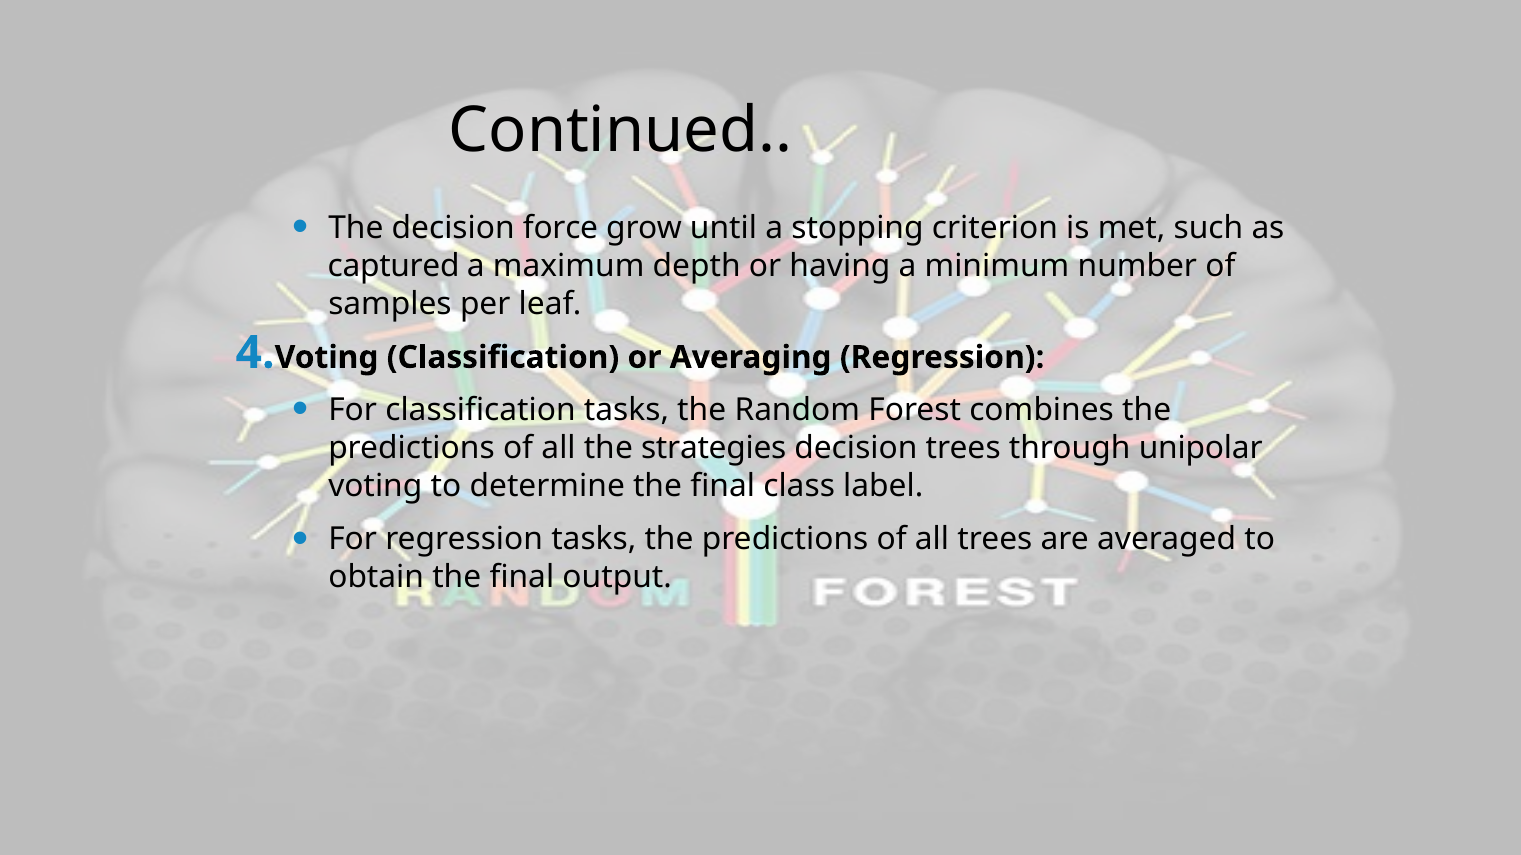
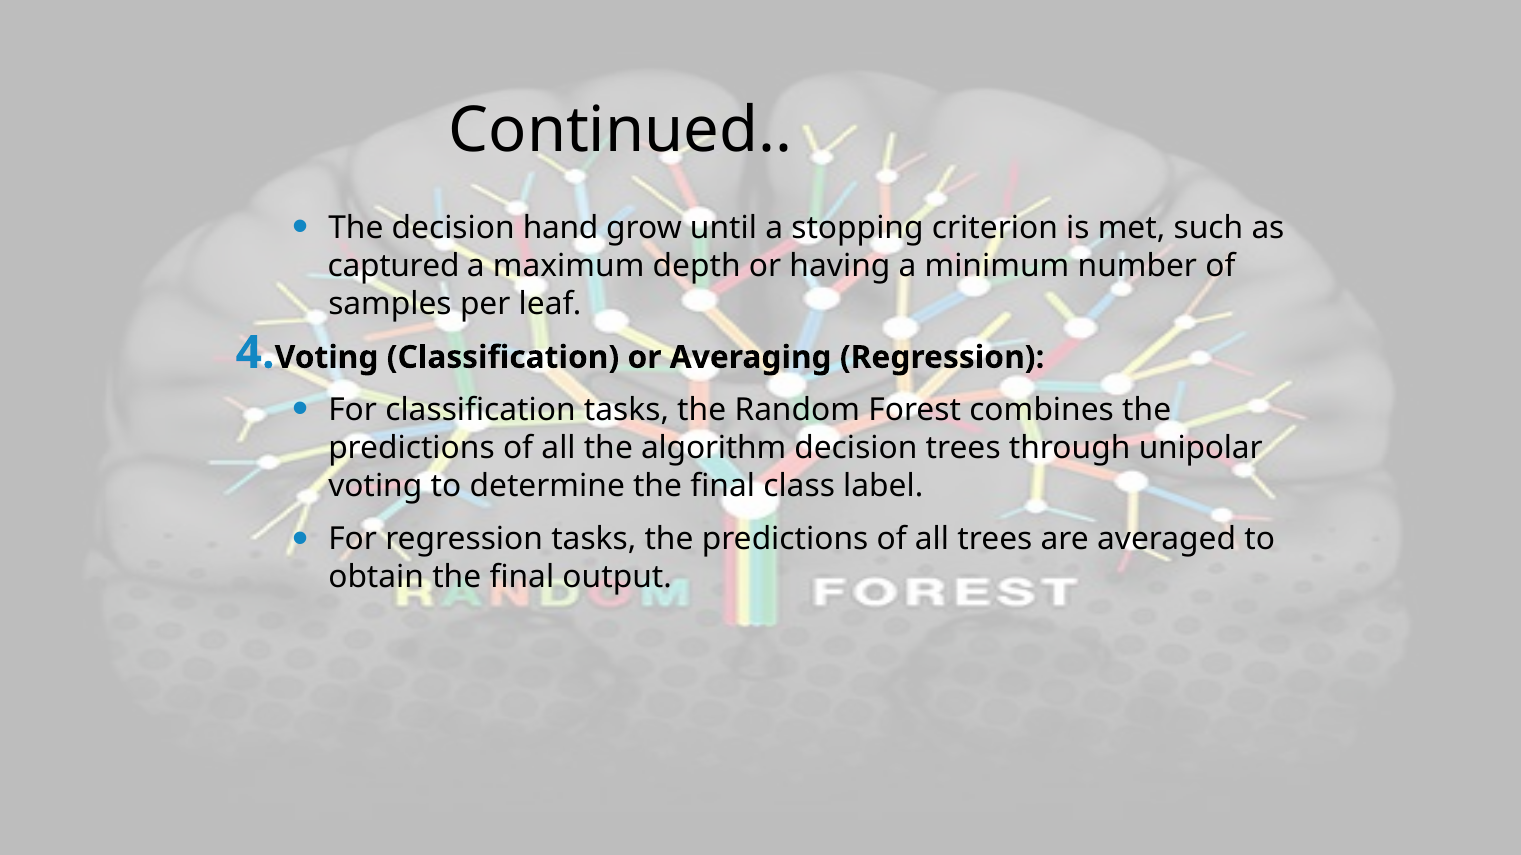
force: force -> hand
strategies: strategies -> algorithm
